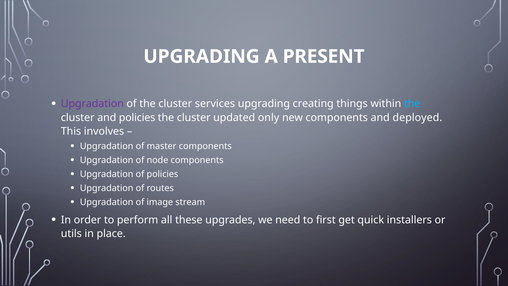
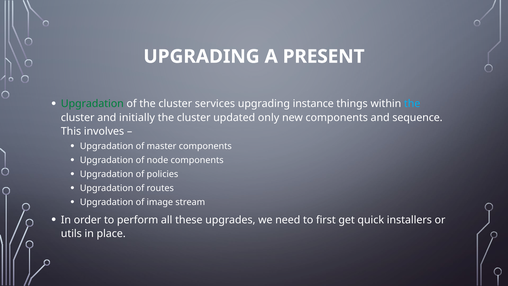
Upgradation at (92, 104) colour: purple -> green
creating: creating -> instance
and policies: policies -> initially
deployed: deployed -> sequence
